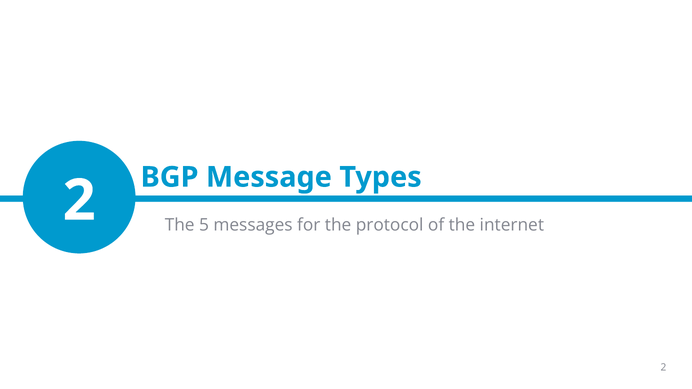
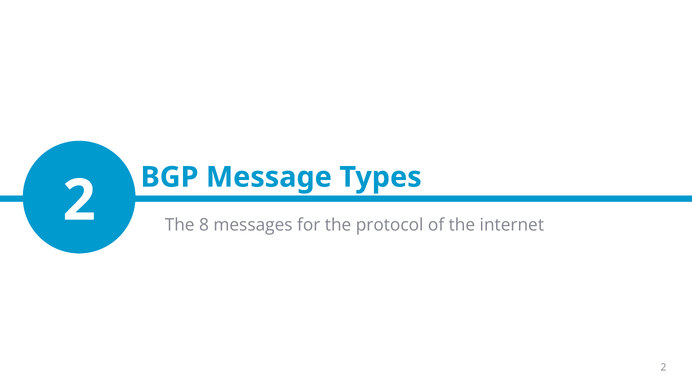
5: 5 -> 8
